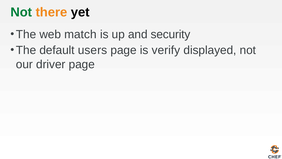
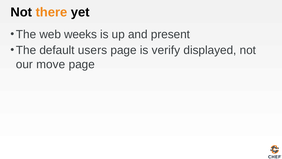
Not at (21, 12) colour: green -> black
match: match -> weeks
security: security -> present
driver: driver -> move
